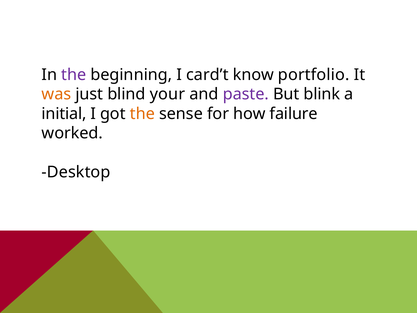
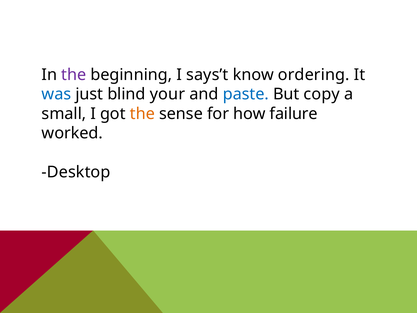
card’t: card’t -> says’t
portfolio: portfolio -> ordering
was colour: orange -> blue
paste colour: purple -> blue
blink: blink -> copy
initial: initial -> small
